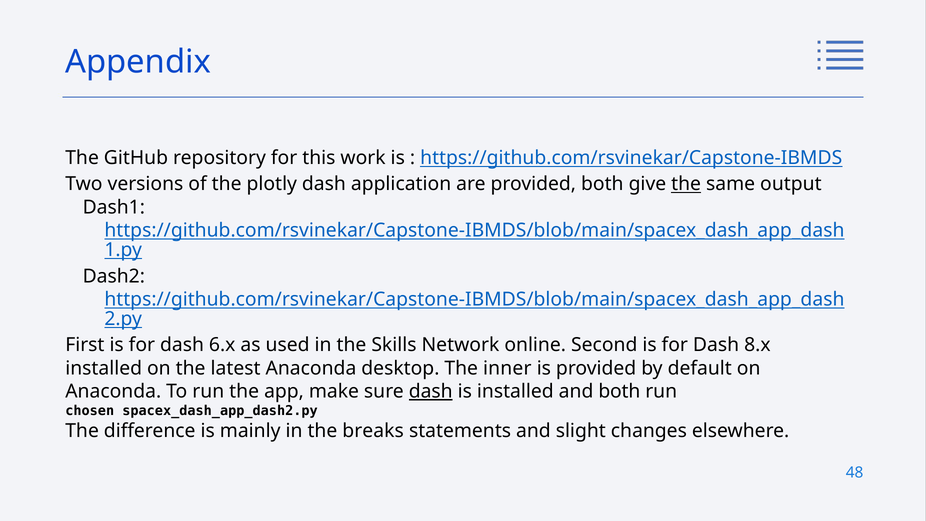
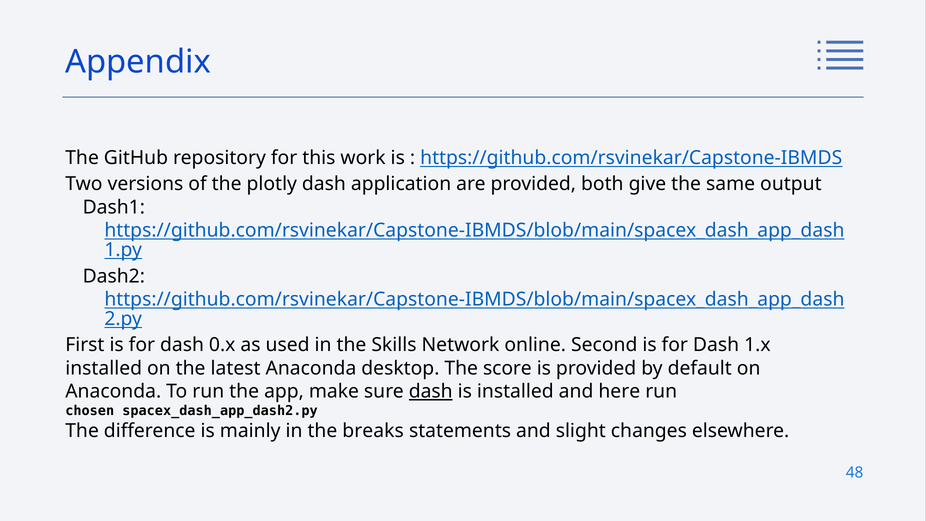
the at (686, 184) underline: present -> none
6.x: 6.x -> 0.x
8.x: 8.x -> 1.x
inner: inner -> score
and both: both -> here
